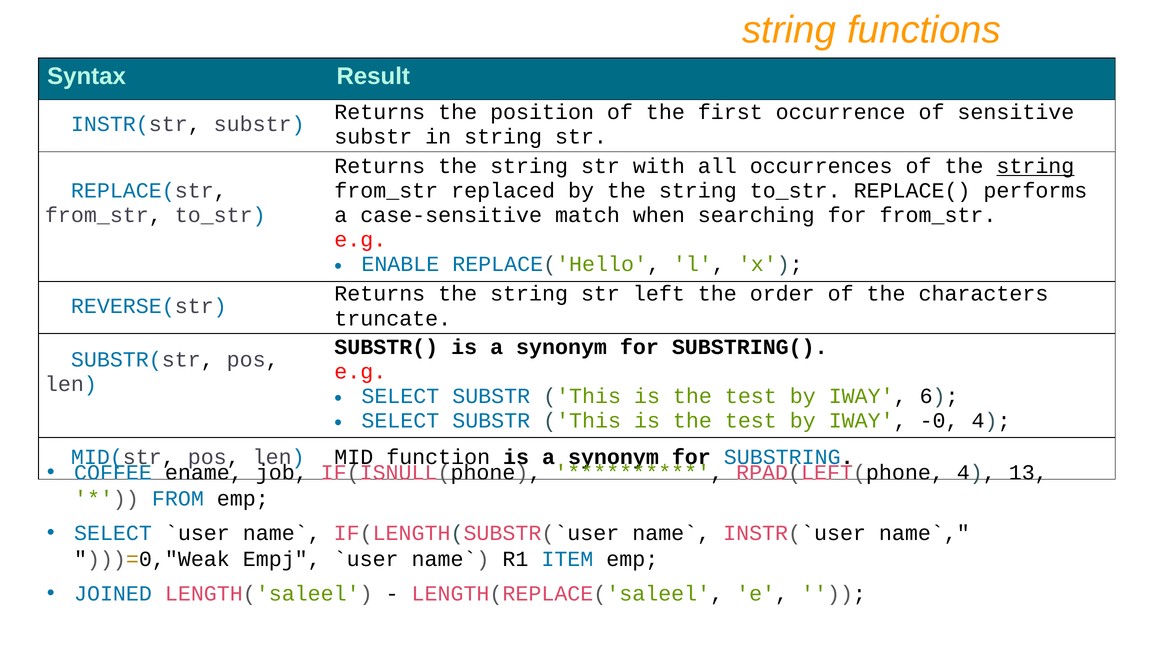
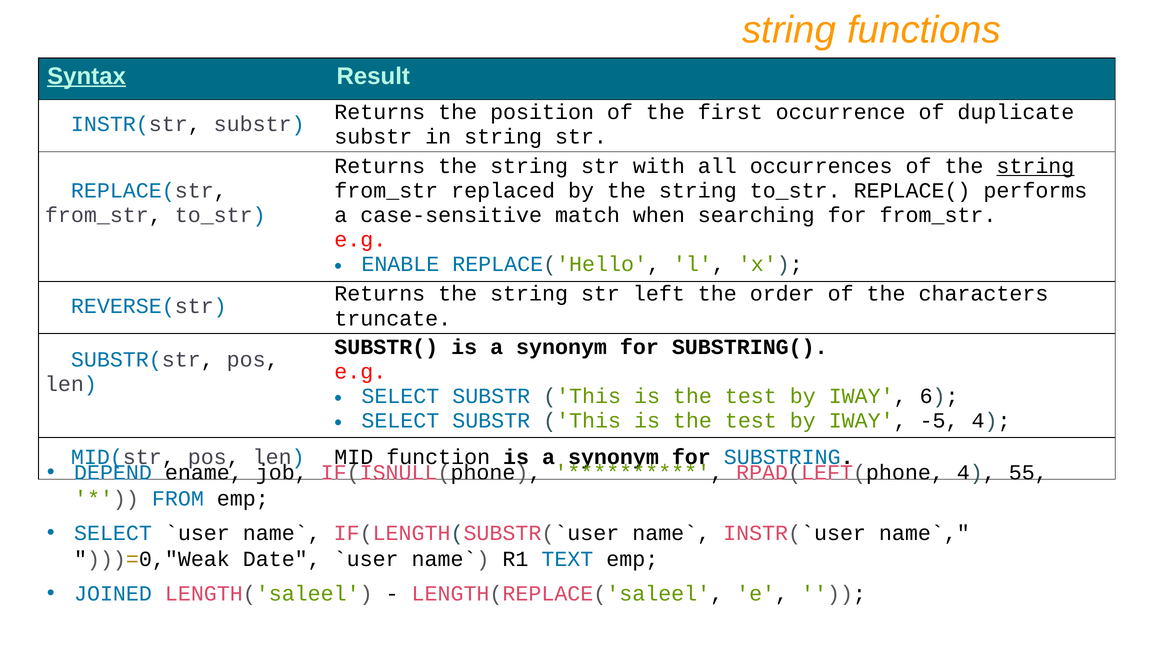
Syntax underline: none -> present
sensitive: sensitive -> duplicate
-0: -0 -> -5
COFFEE: COFFEE -> DEPEND
13: 13 -> 55
Empj: Empj -> Date
ITEM: ITEM -> TEXT
